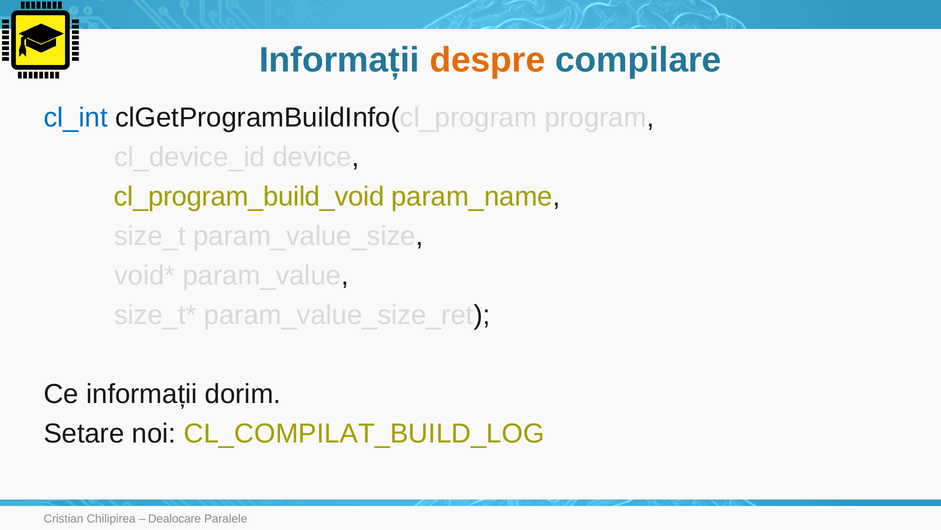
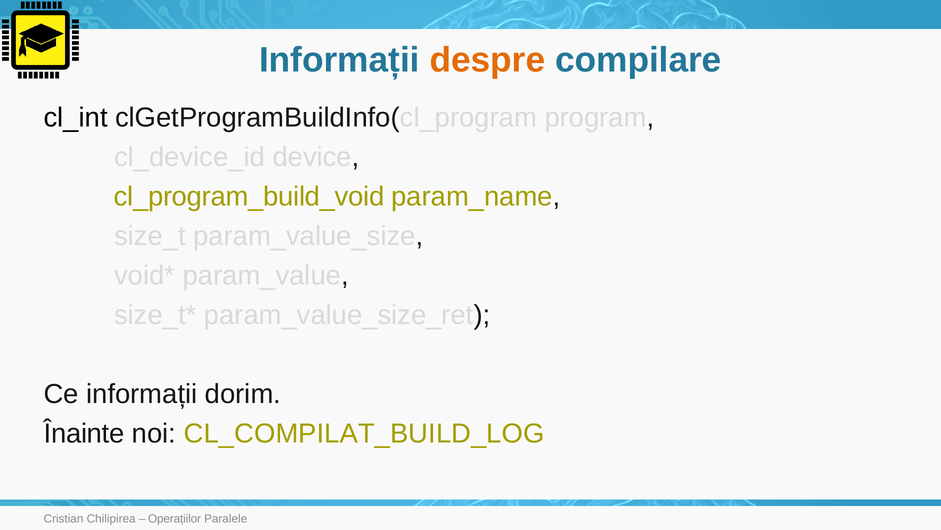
cl_int colour: blue -> black
Setare: Setare -> Înainte
Dealocare: Dealocare -> Operațiilor
